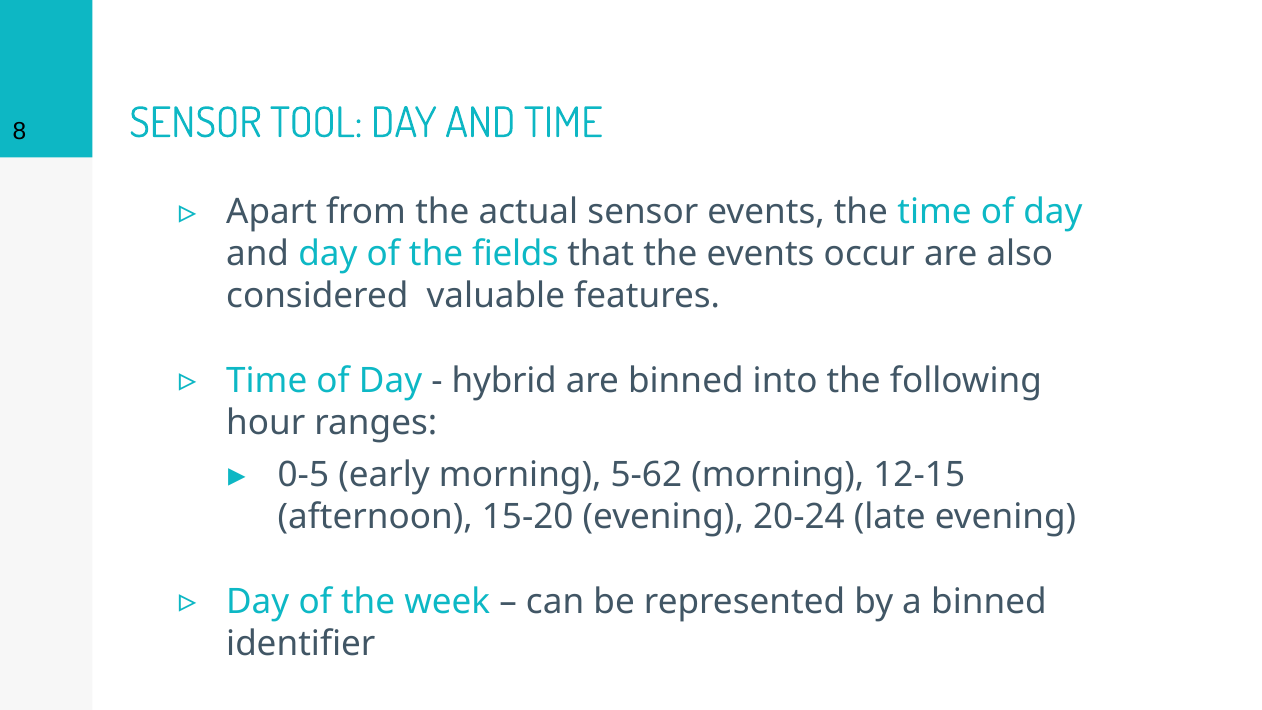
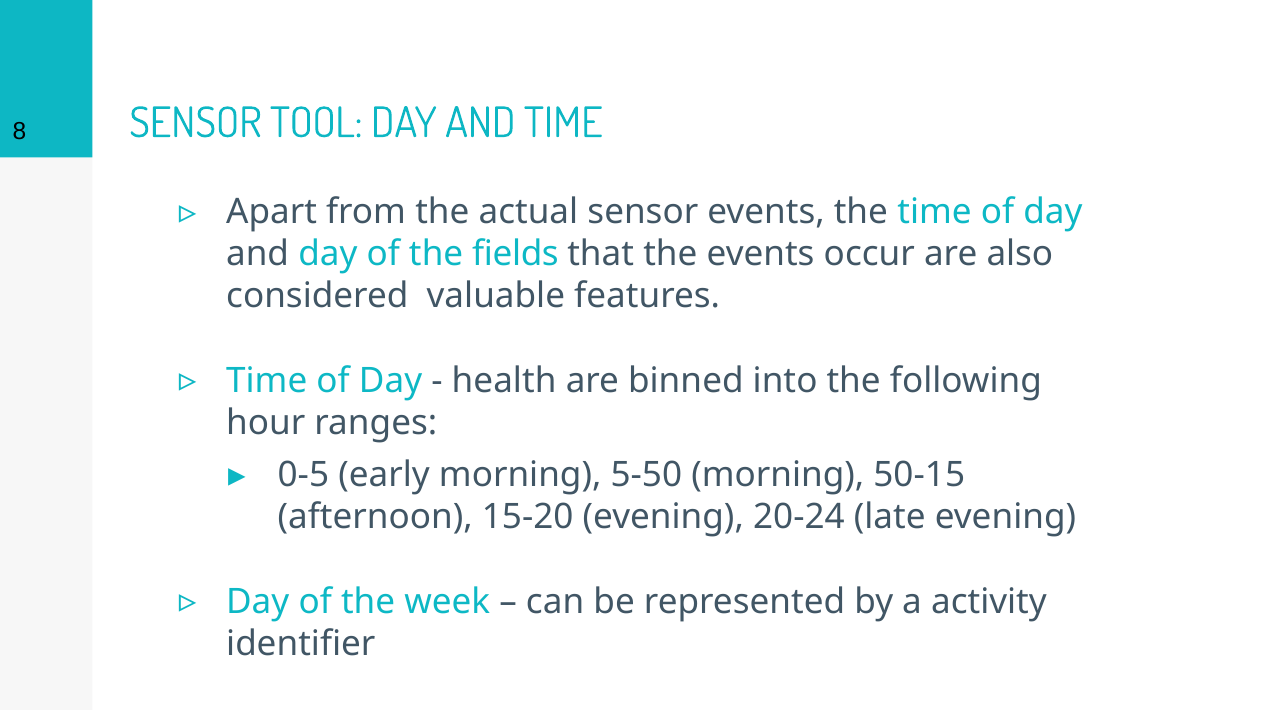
hybrid: hybrid -> health
5-62: 5-62 -> 5-50
12-15: 12-15 -> 50-15
a binned: binned -> activity
